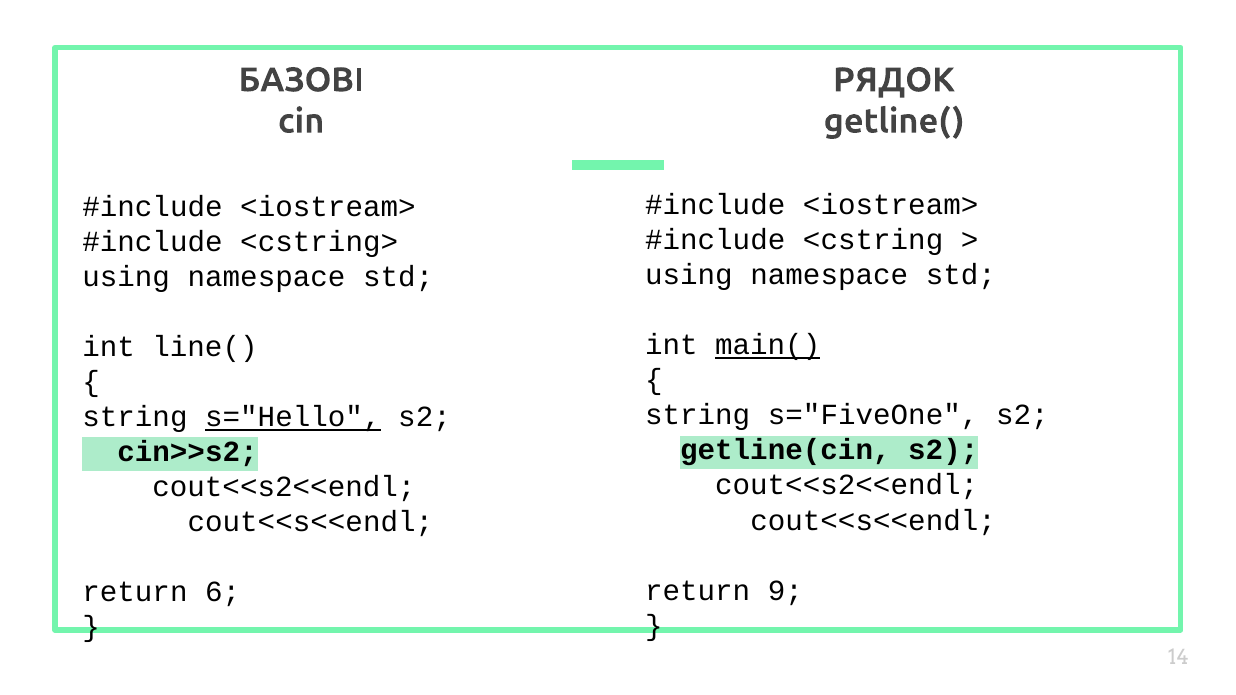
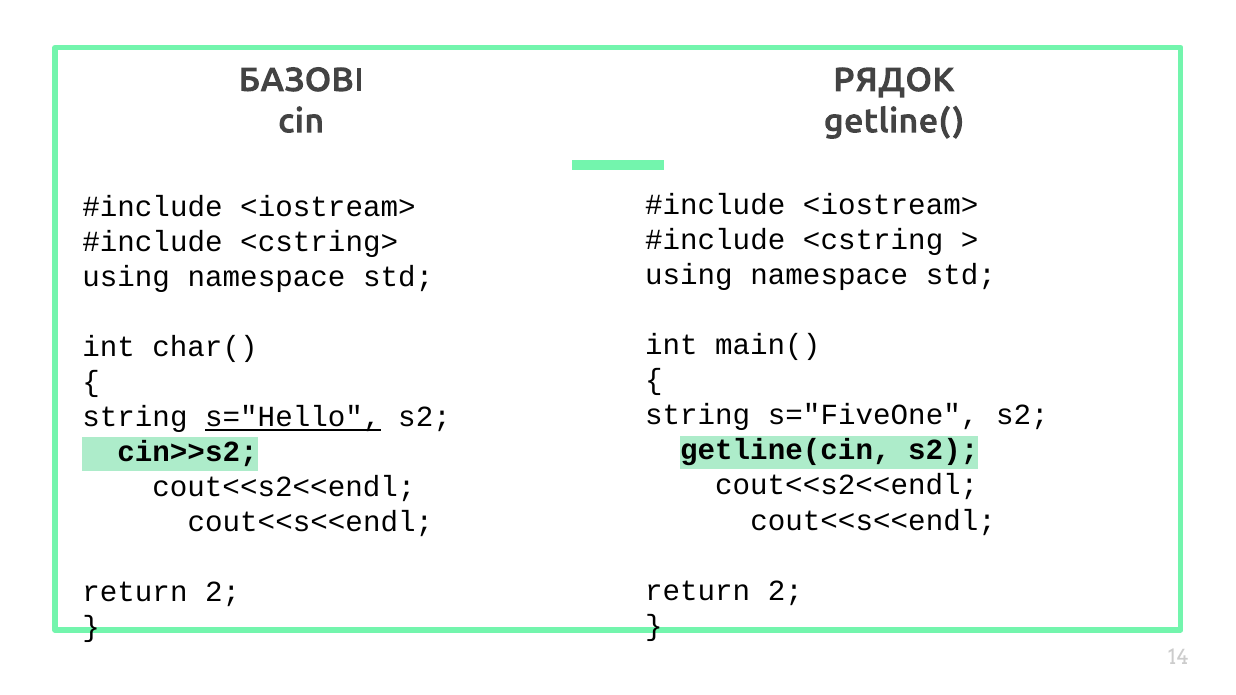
main( underline: present -> none
line(: line( -> сhar(
9 at (785, 591): 9 -> 2
6 at (223, 593): 6 -> 2
